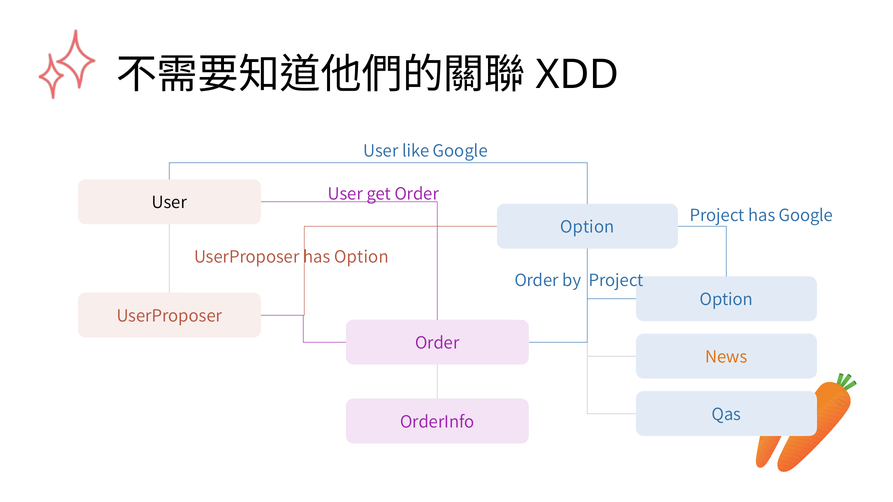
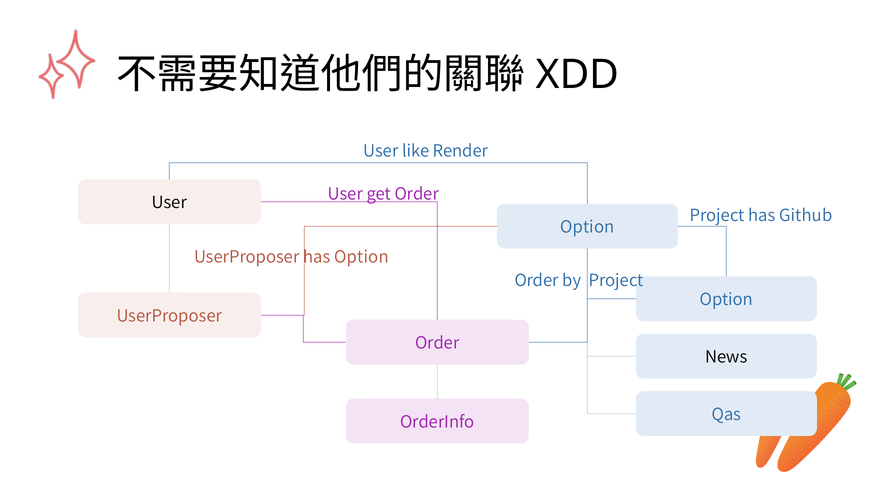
like Google: Google -> Render
has Google: Google -> Github
News colour: orange -> black
